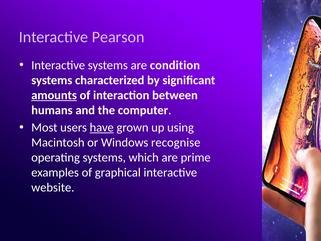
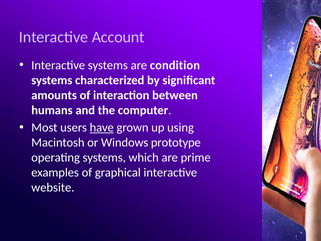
Pearson: Pearson -> Account
amounts underline: present -> none
recognise: recognise -> prototype
